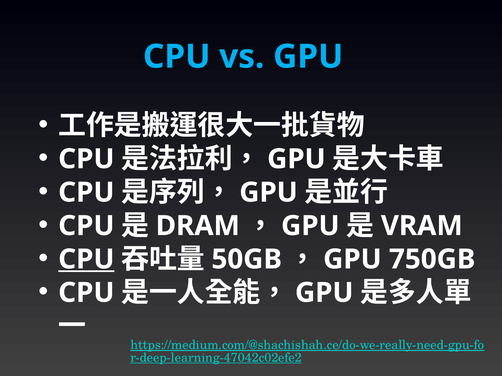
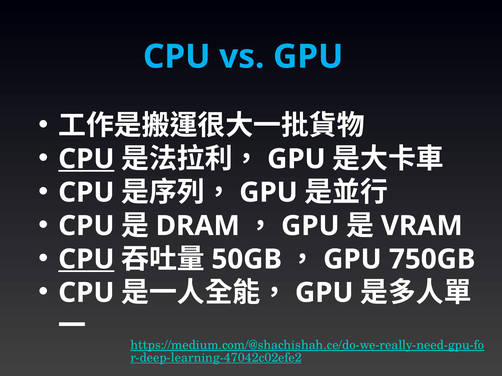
CPU at (86, 159) underline: none -> present
